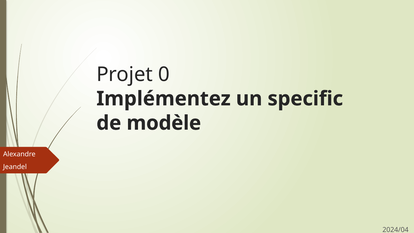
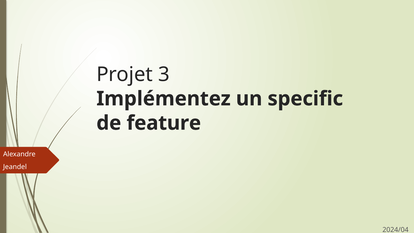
0: 0 -> 3
modèle: modèle -> feature
